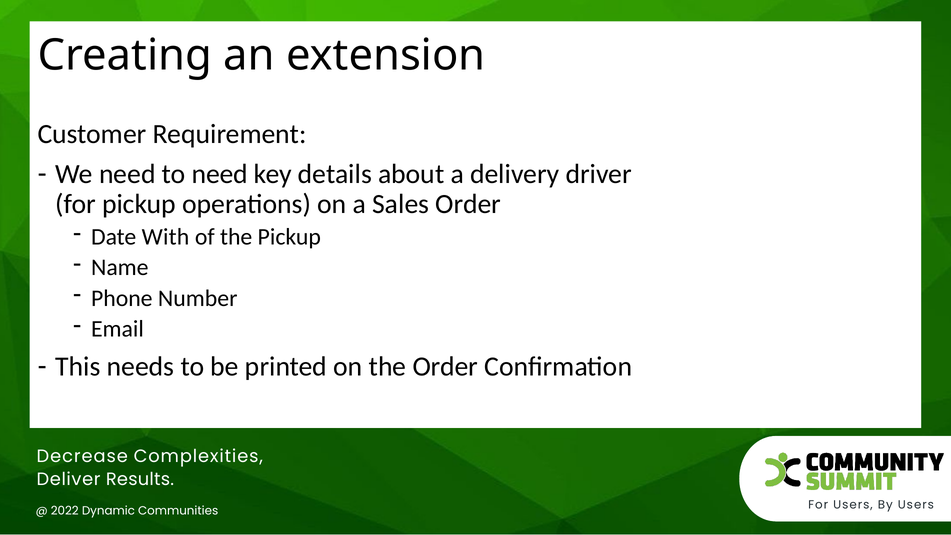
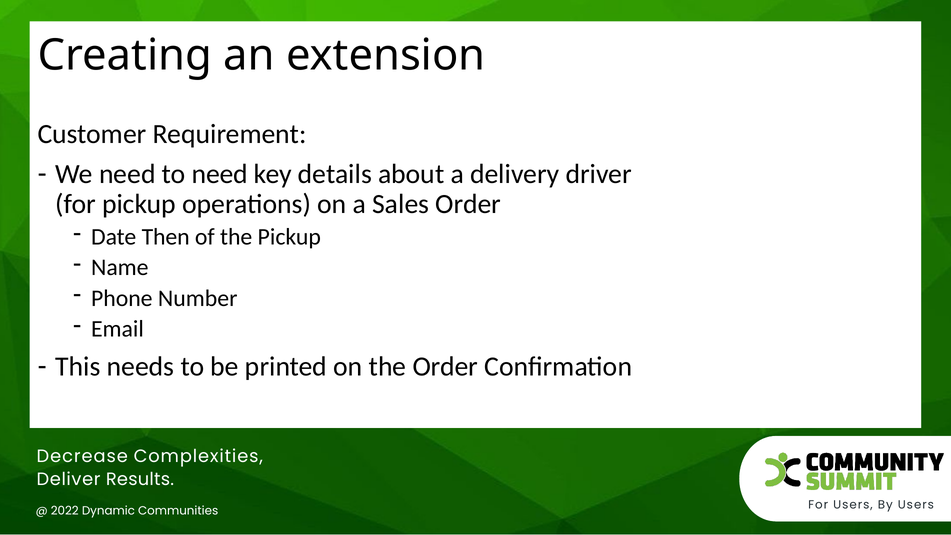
With: With -> Then
